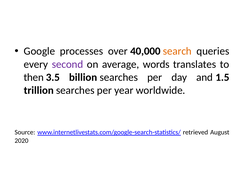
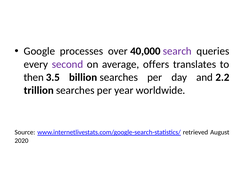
search colour: orange -> purple
words: words -> offers
1.5: 1.5 -> 2.2
